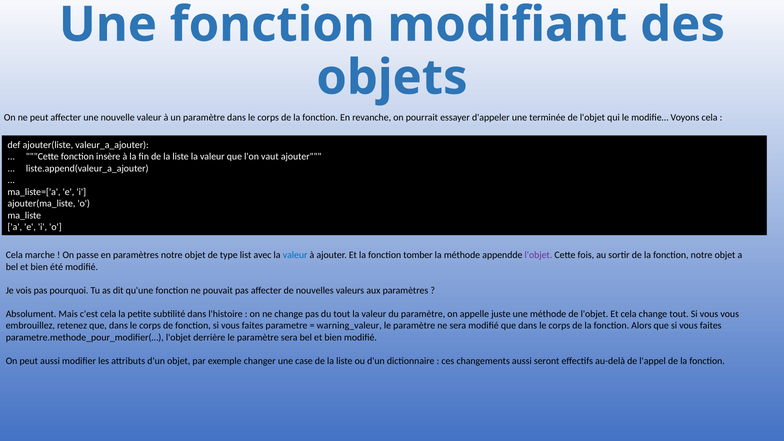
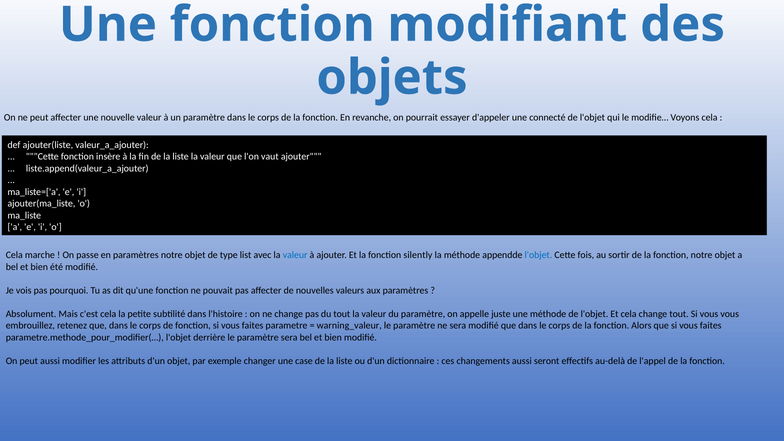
terminée: terminée -> connecté
tomber: tomber -> silently
l'objet at (538, 255) colour: purple -> blue
